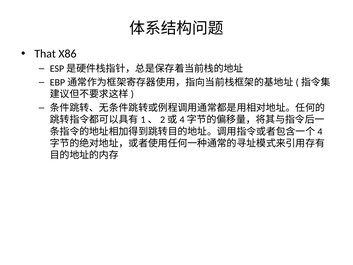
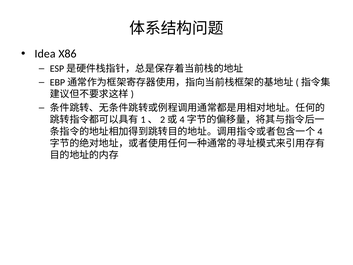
That: That -> Idea
